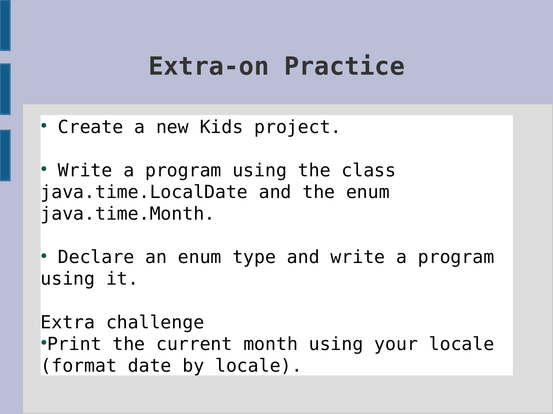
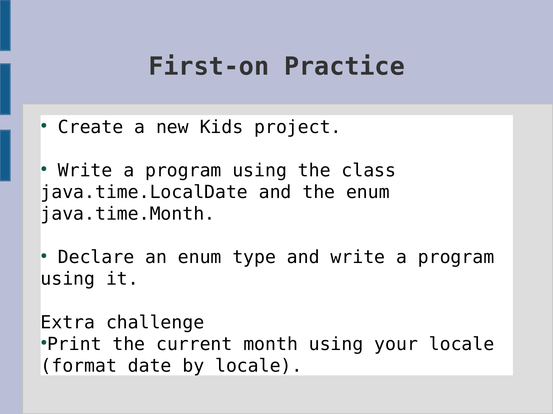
Extra-on: Extra-on -> First-on
